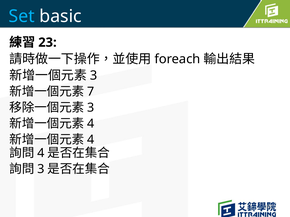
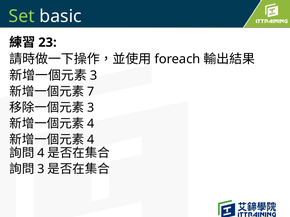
Set colour: light blue -> light green
